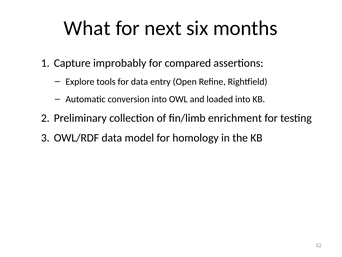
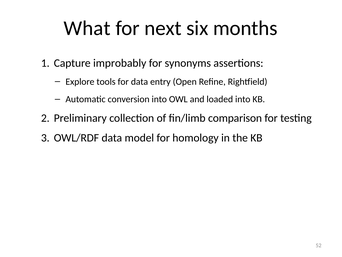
compared: compared -> synonyms
enrichment: enrichment -> comparison
